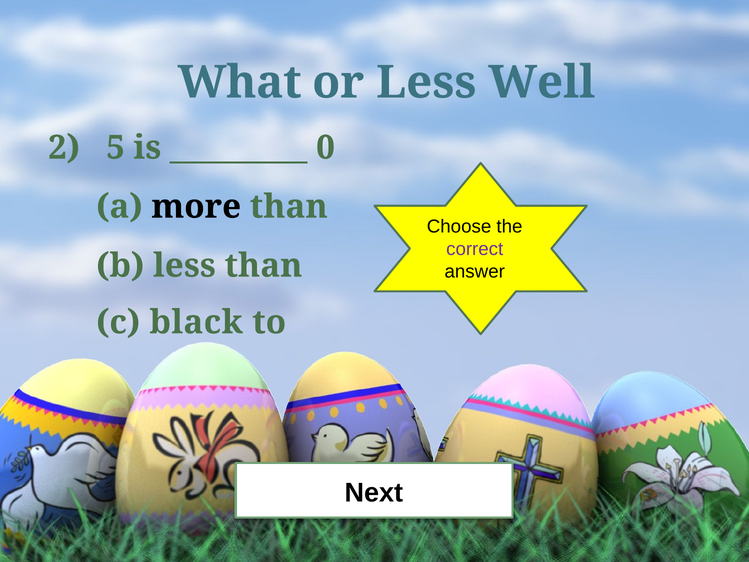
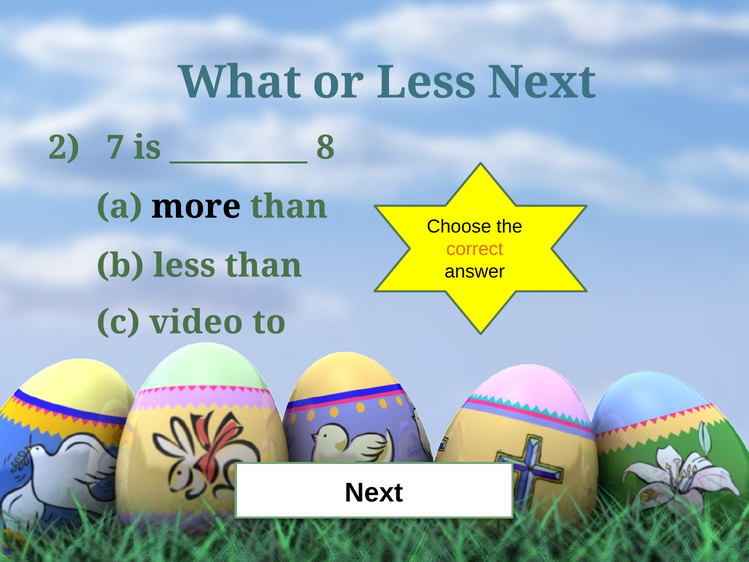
Less Well: Well -> Next
5: 5 -> 7
0: 0 -> 8
correct colour: purple -> orange
black: black -> video
